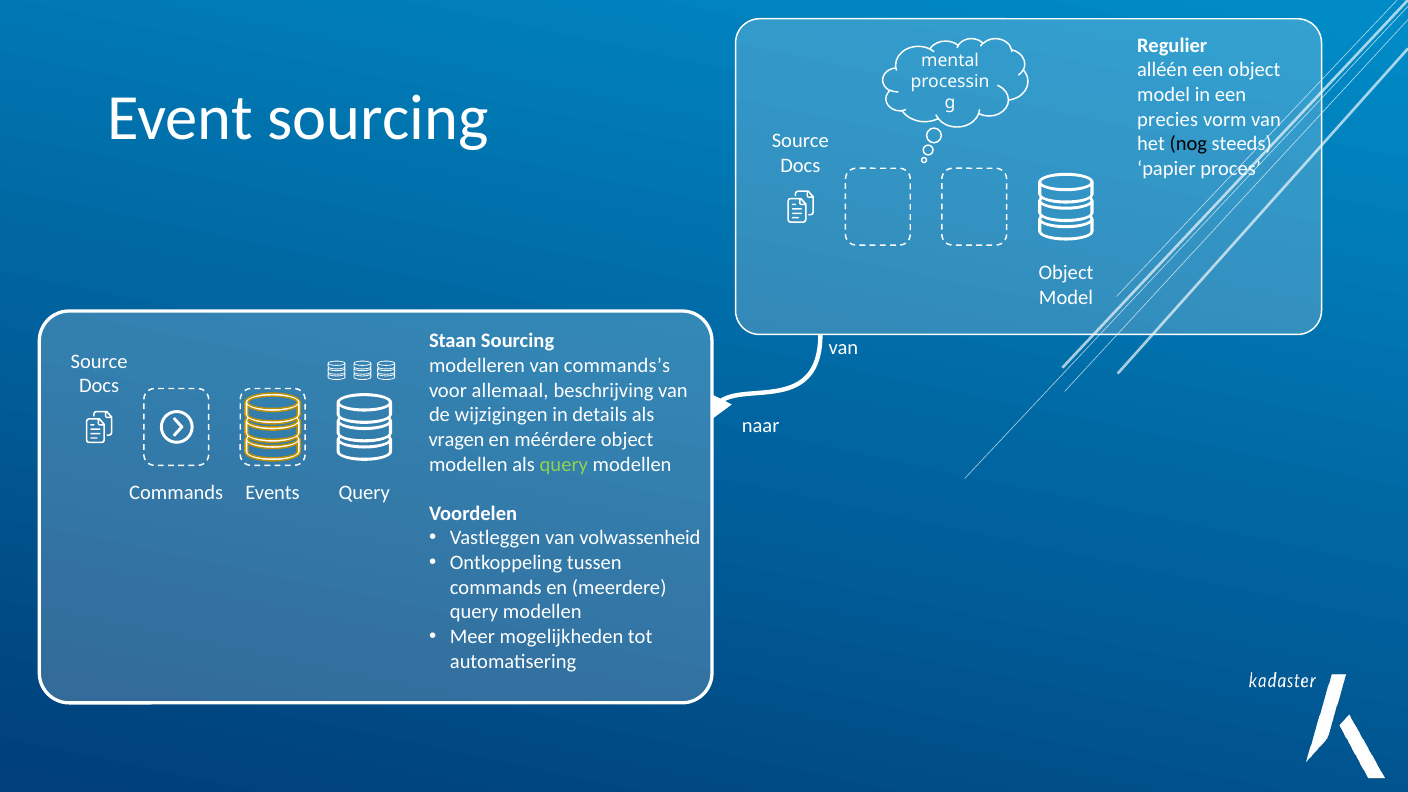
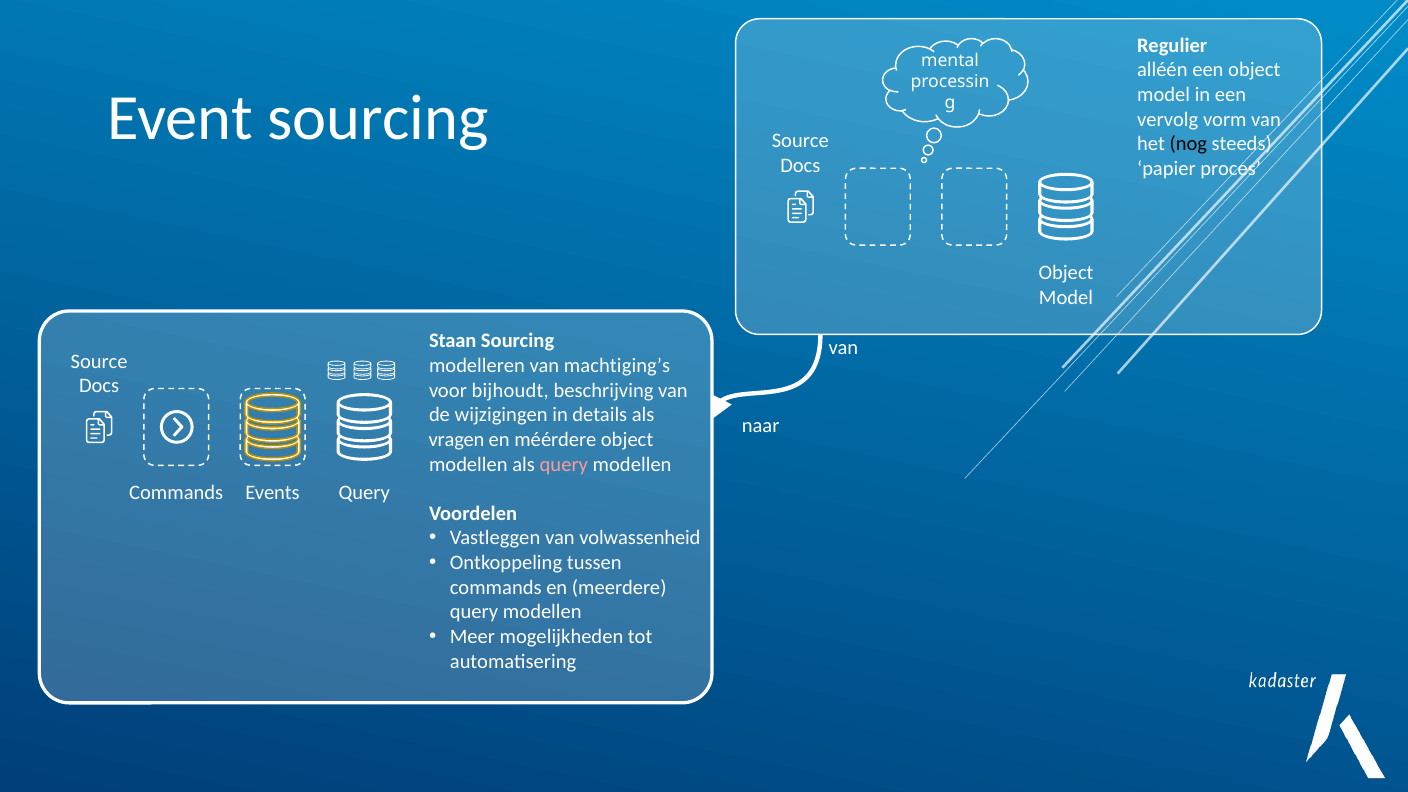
precies: precies -> vervolg
commands’s: commands’s -> machtiging’s
allemaal: allemaal -> bijhoudt
query at (564, 464) colour: light green -> pink
